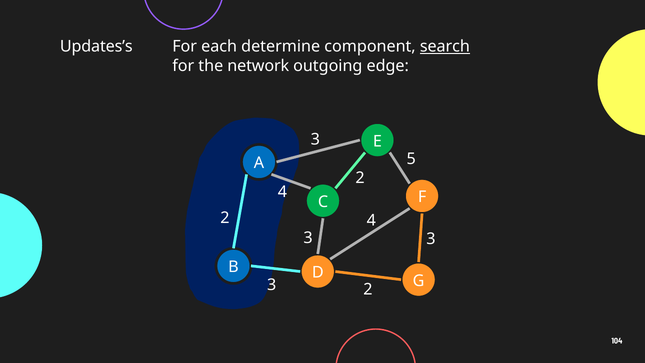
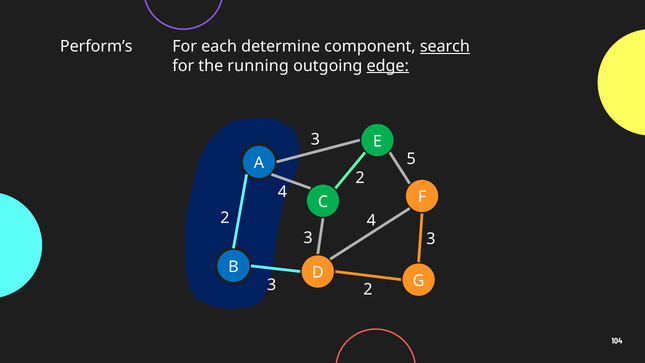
Updates’s: Updates’s -> Perform’s
network: network -> running
edge underline: none -> present
